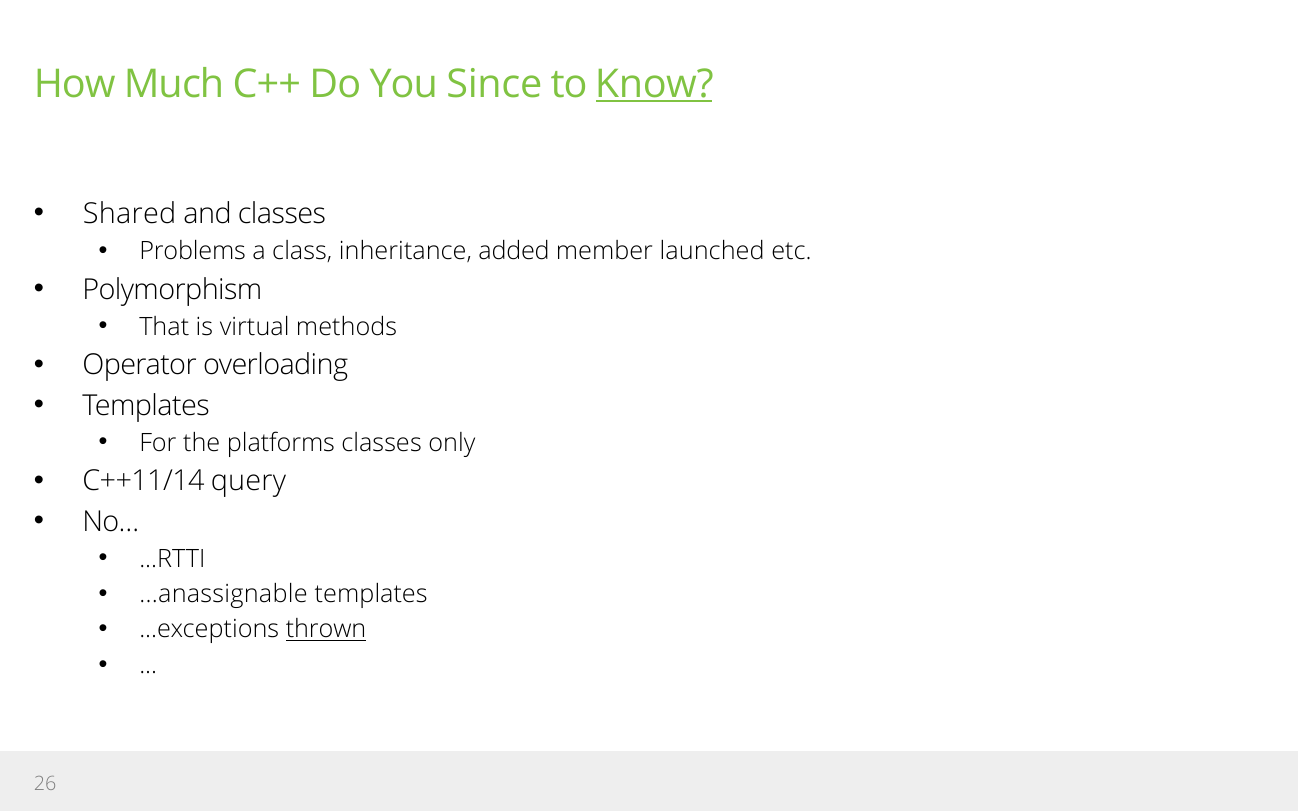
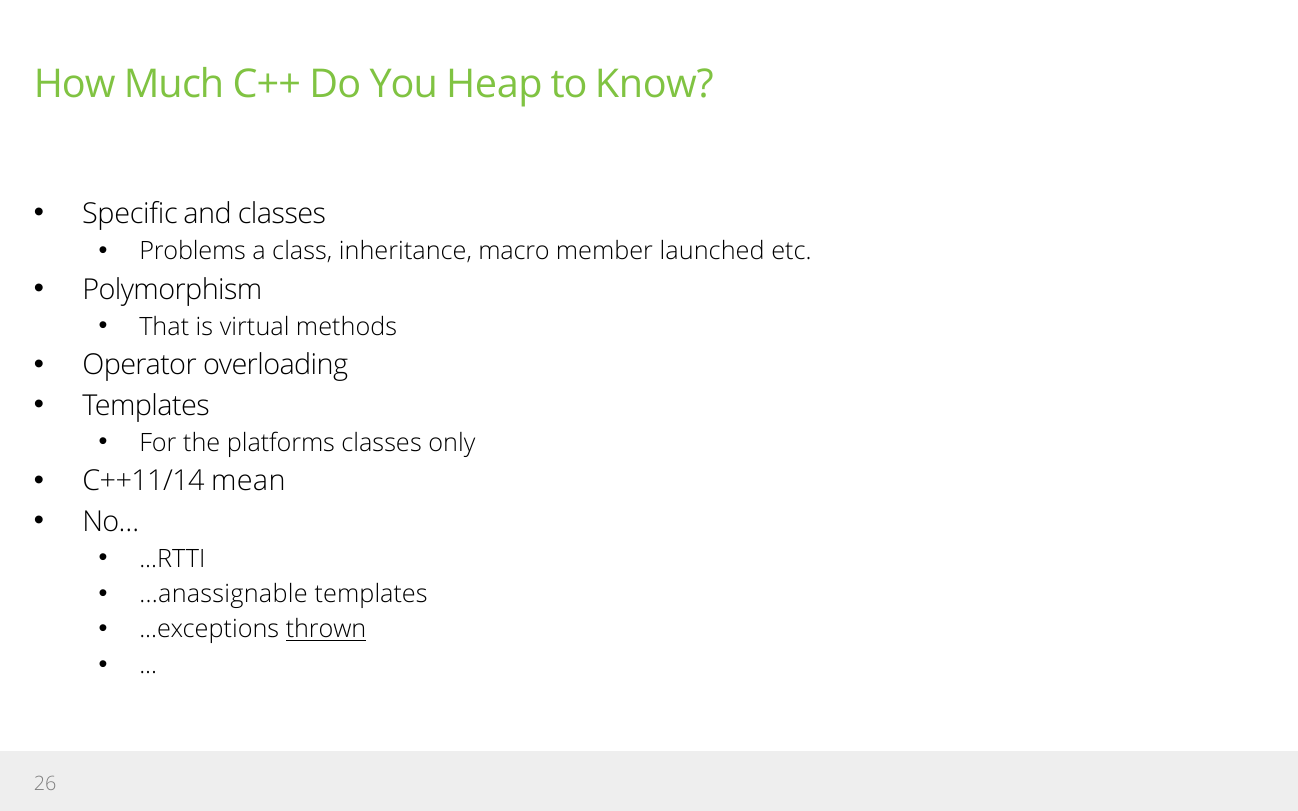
Since: Since -> Heap
Know underline: present -> none
Shared: Shared -> Specific
added: added -> macro
query: query -> mean
